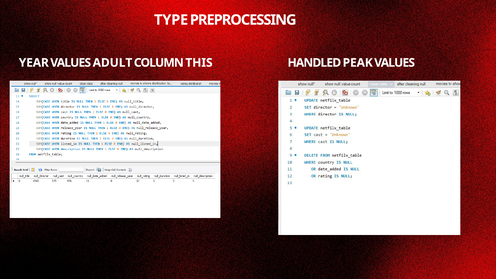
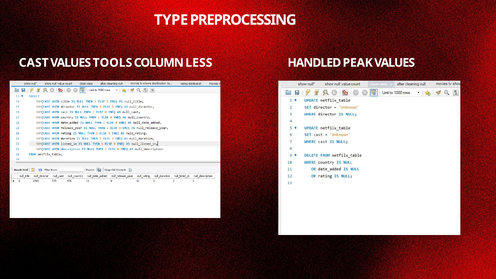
YEAR: YEAR -> CAST
ADULT: ADULT -> TOOLS
THIS: THIS -> LESS
